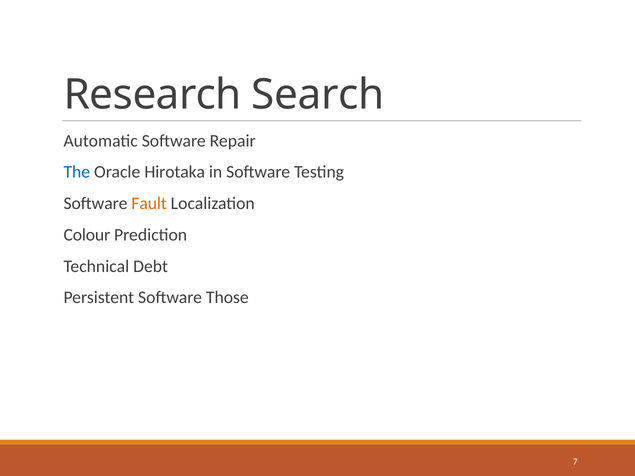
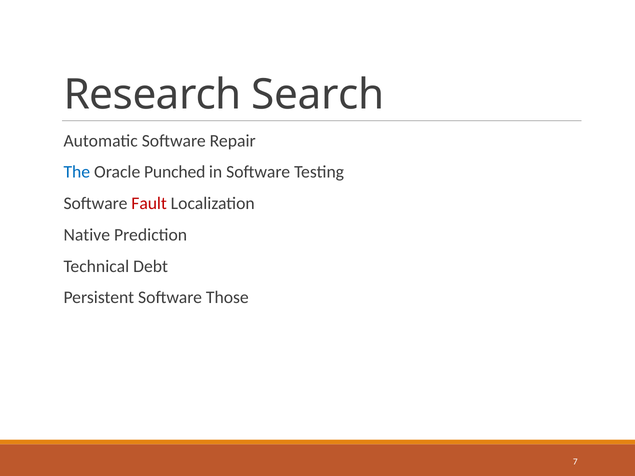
Hirotaka: Hirotaka -> Punched
Fault colour: orange -> red
Colour: Colour -> Native
